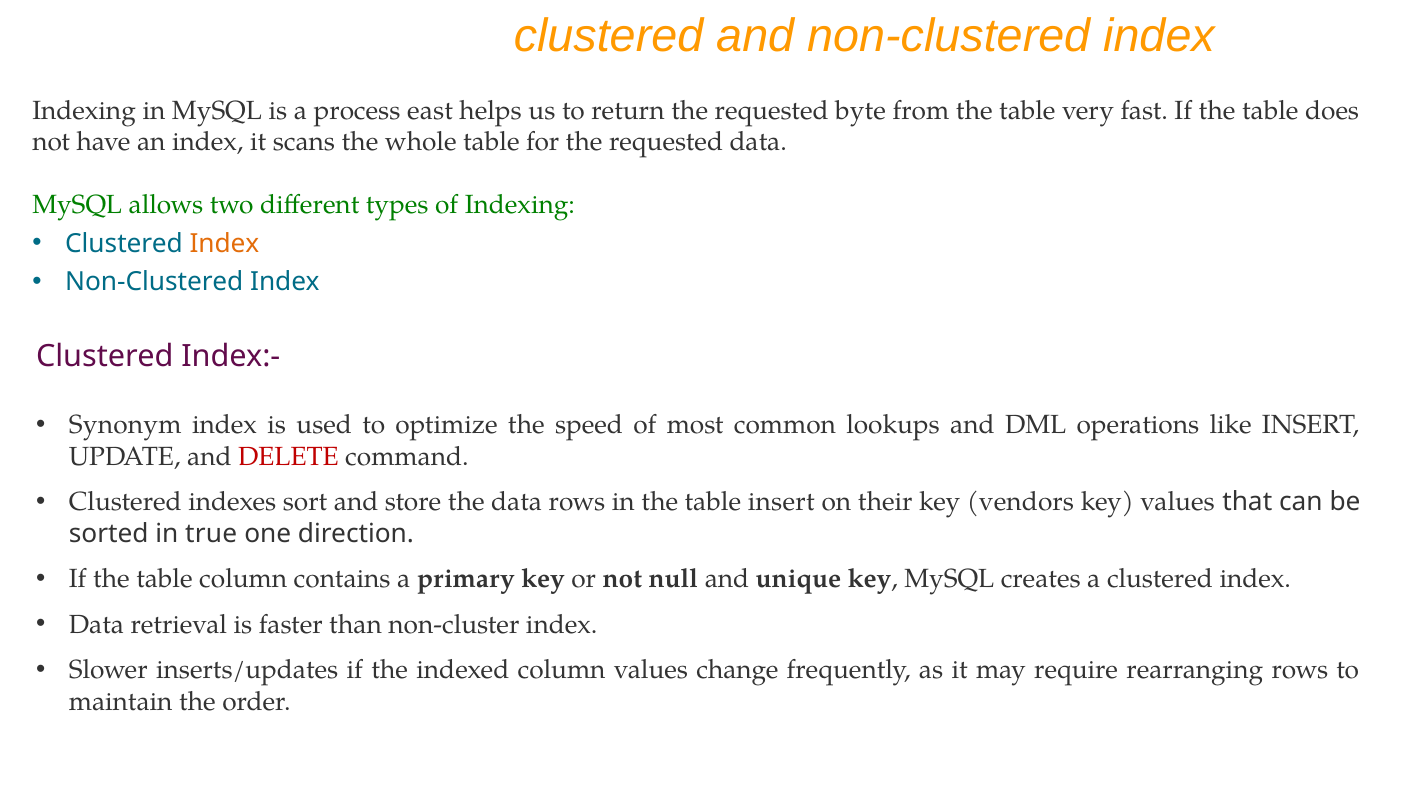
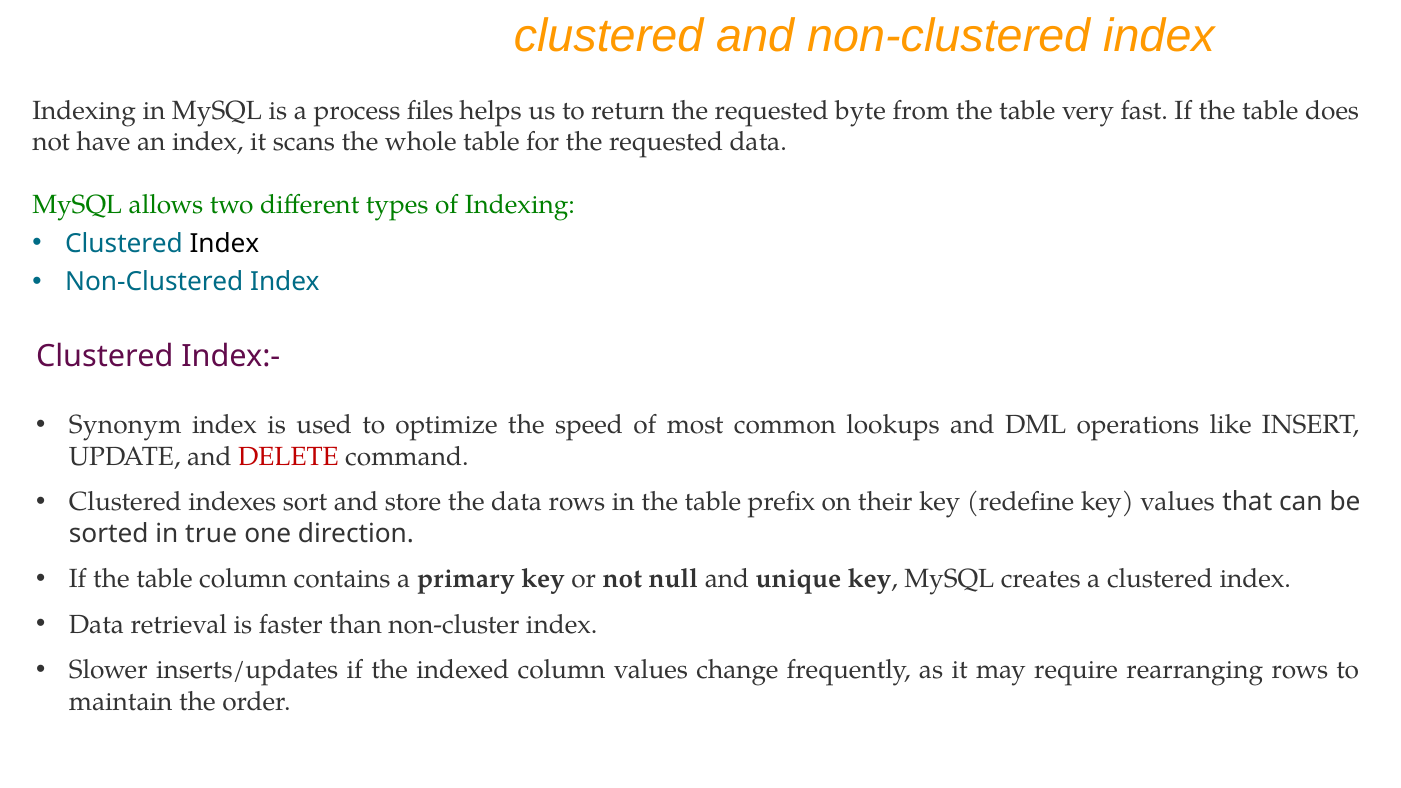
east: east -> files
Index at (224, 244) colour: orange -> black
table insert: insert -> prefix
vendors: vendors -> redefine
